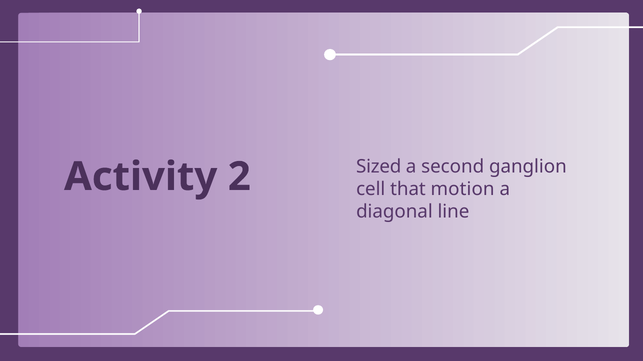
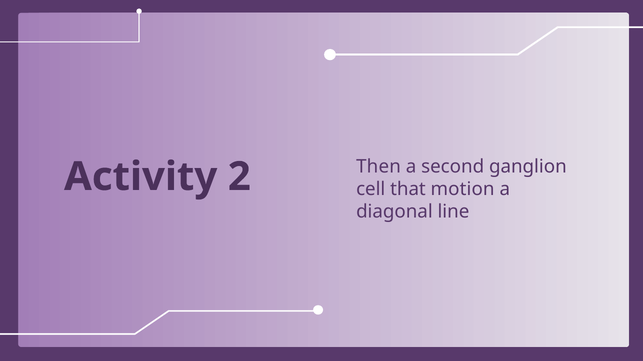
Sized: Sized -> Then
